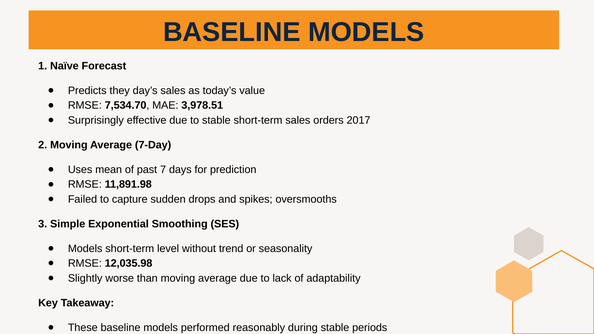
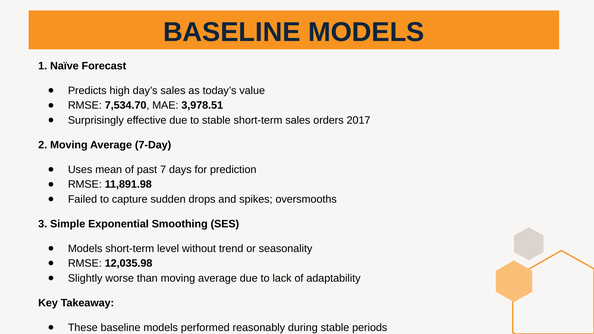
they: they -> high
